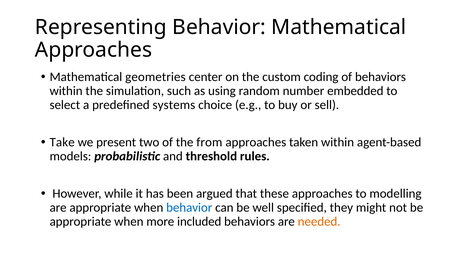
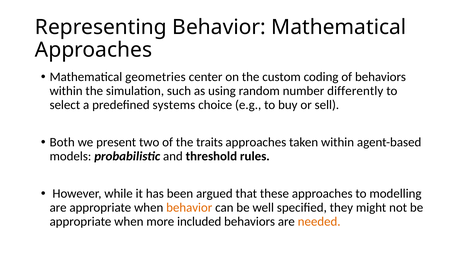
embedded: embedded -> differently
Take: Take -> Both
from: from -> traits
behavior at (189, 208) colour: blue -> orange
